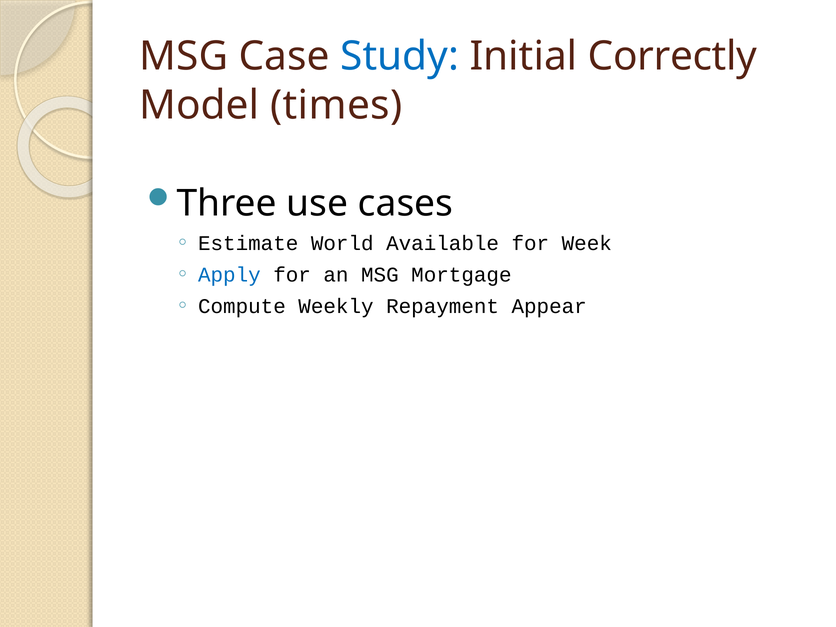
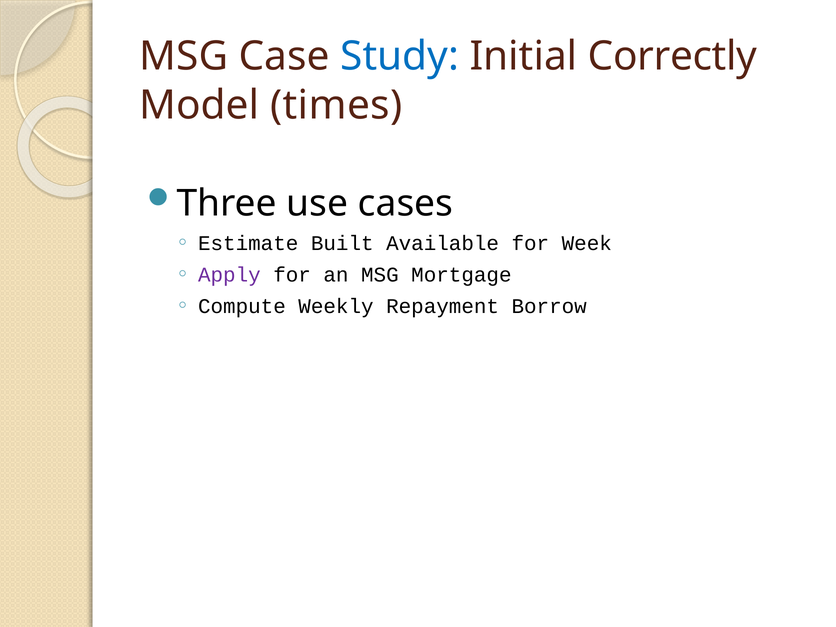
World: World -> Built
Apply colour: blue -> purple
Appear: Appear -> Borrow
